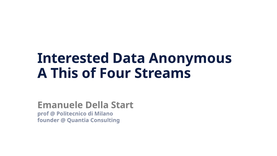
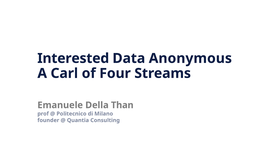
This: This -> Carl
Start: Start -> Than
